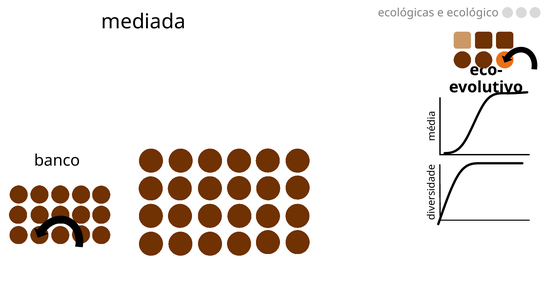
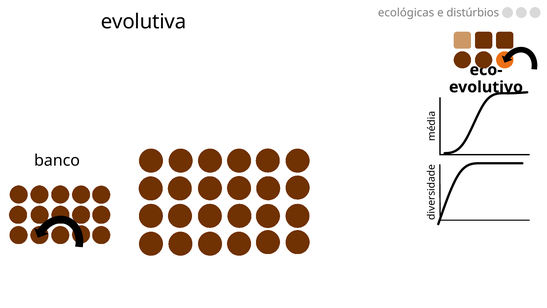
ecológico: ecológico -> distúrbios
mediada: mediada -> evolutiva
